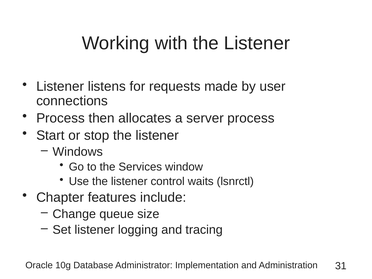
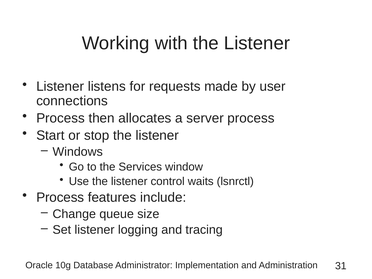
Chapter at (60, 198): Chapter -> Process
